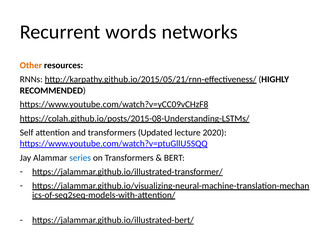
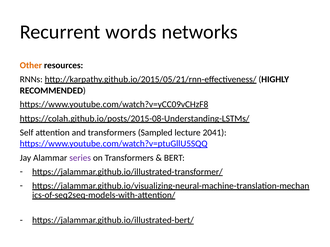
Updated: Updated -> Sampled
2020: 2020 -> 2041
series colour: blue -> purple
